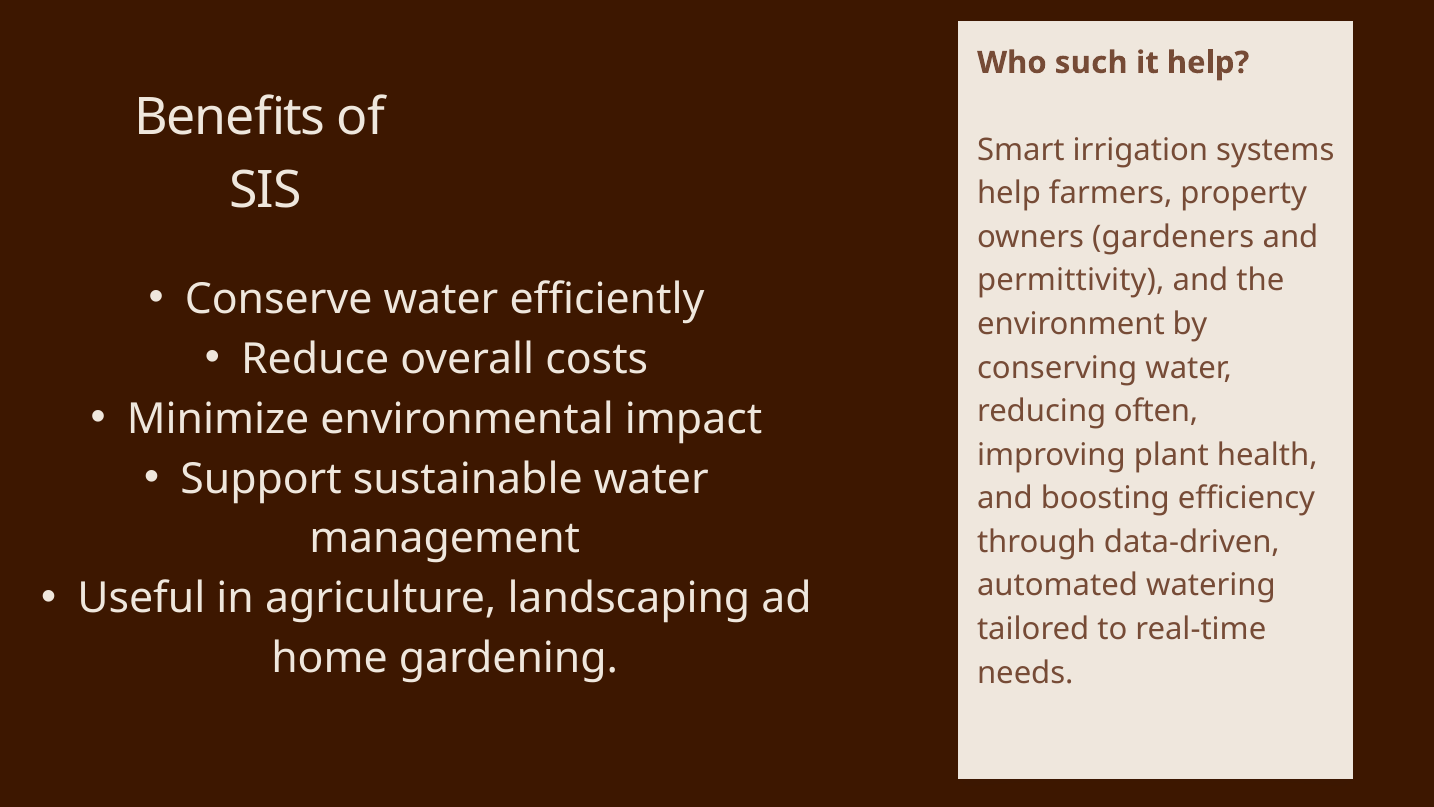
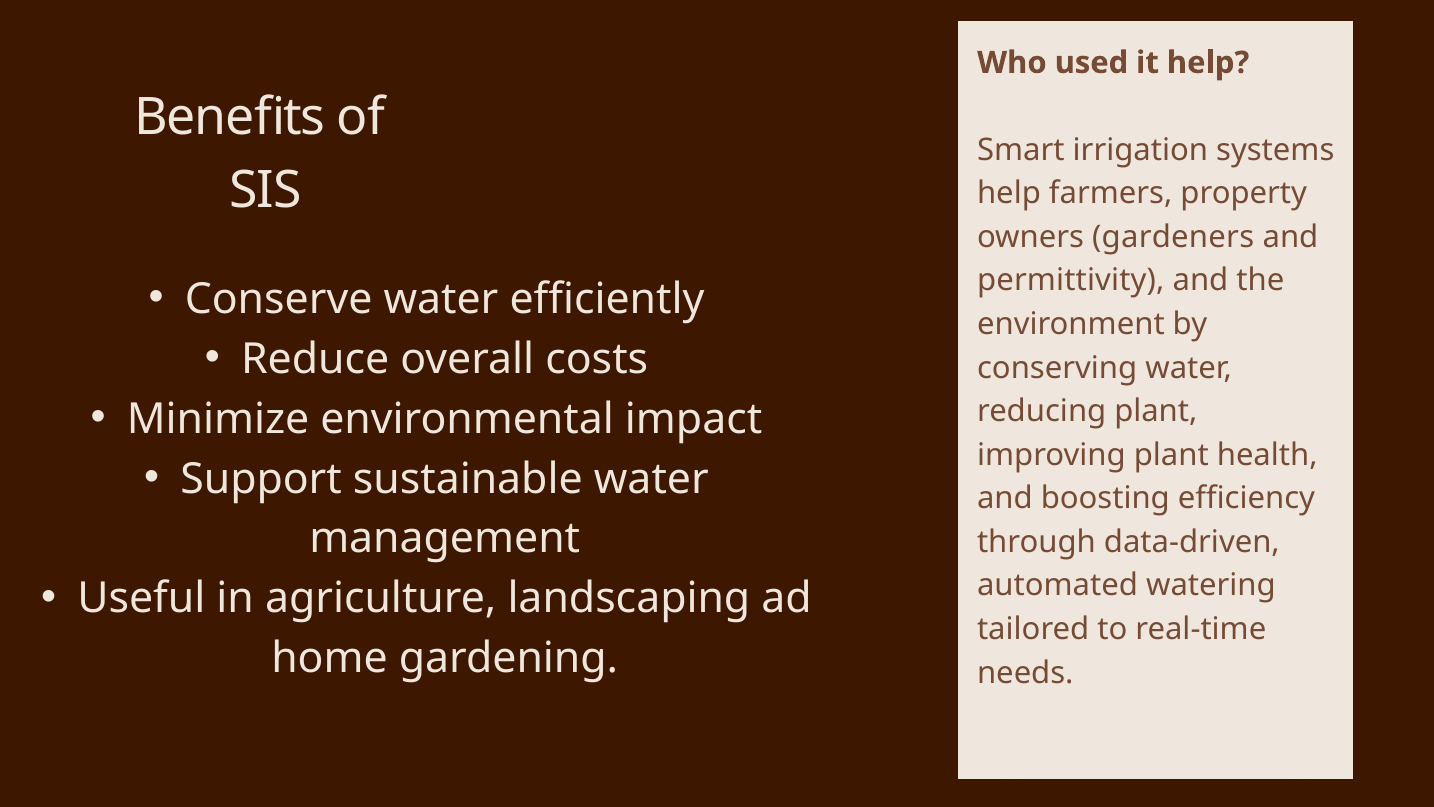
such: such -> used
reducing often: often -> plant
